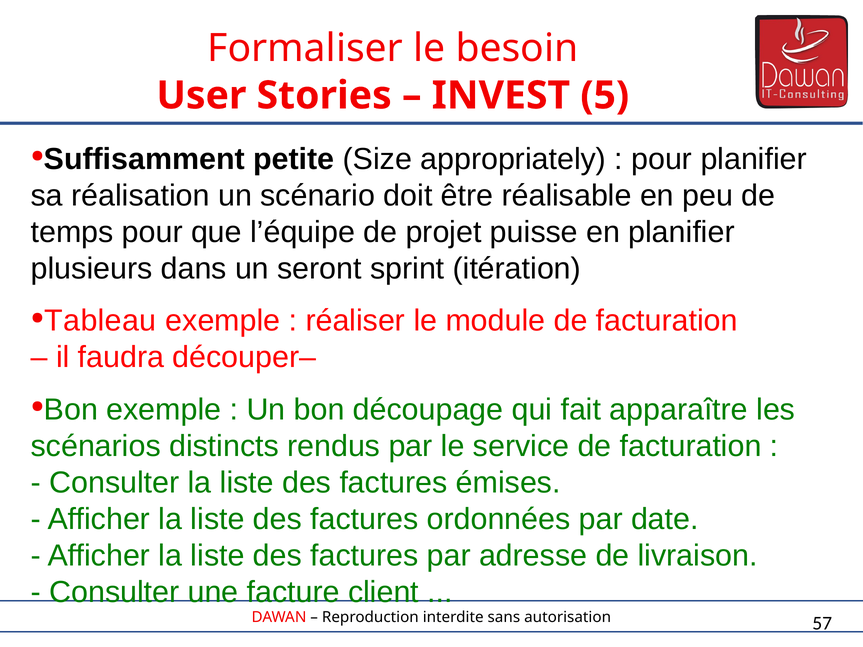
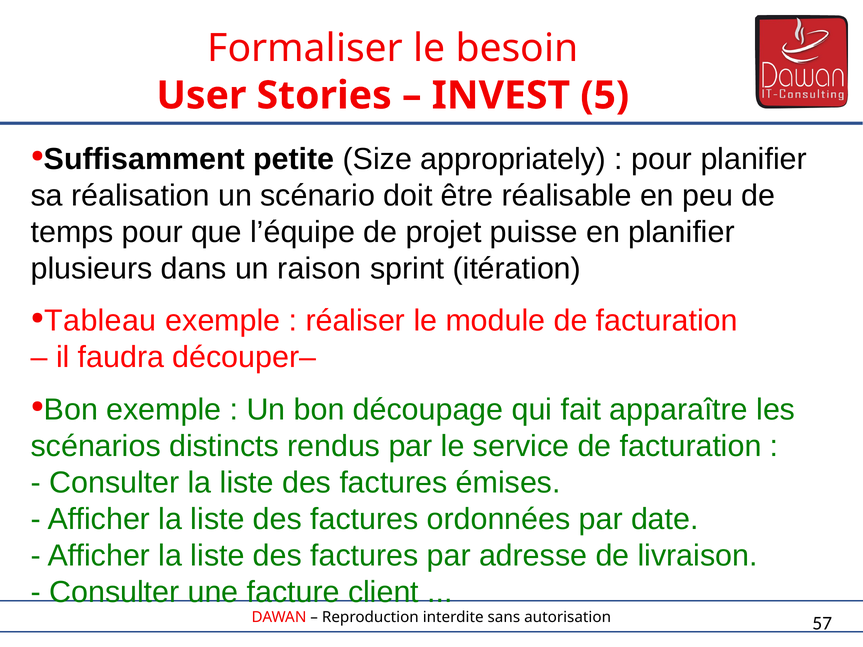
seront: seront -> raison
